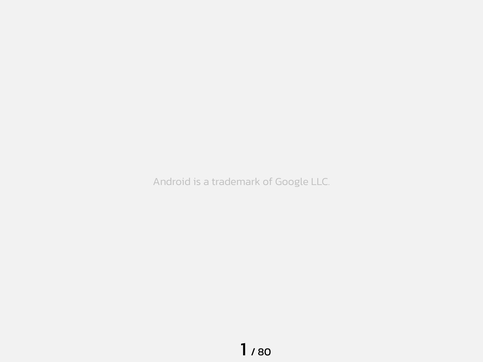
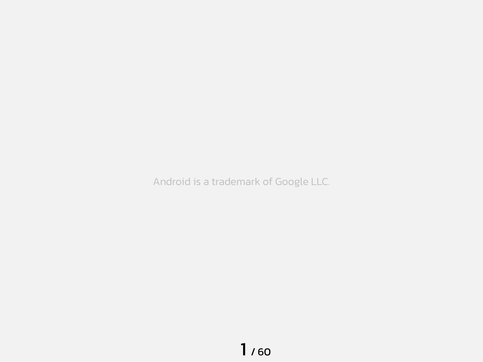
80: 80 -> 60
